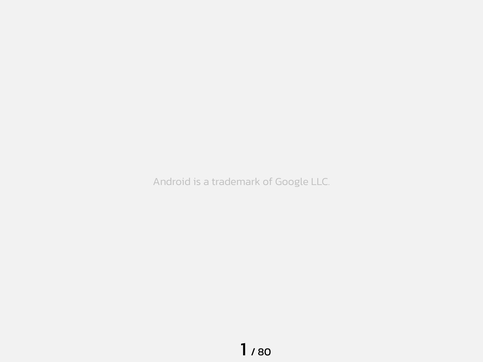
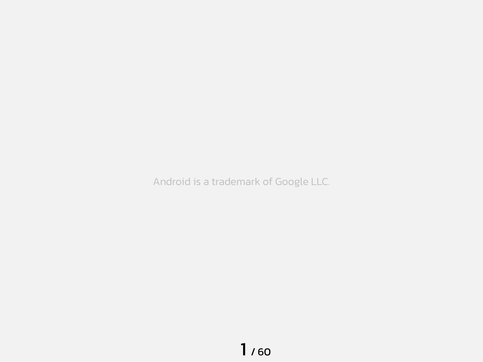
80: 80 -> 60
